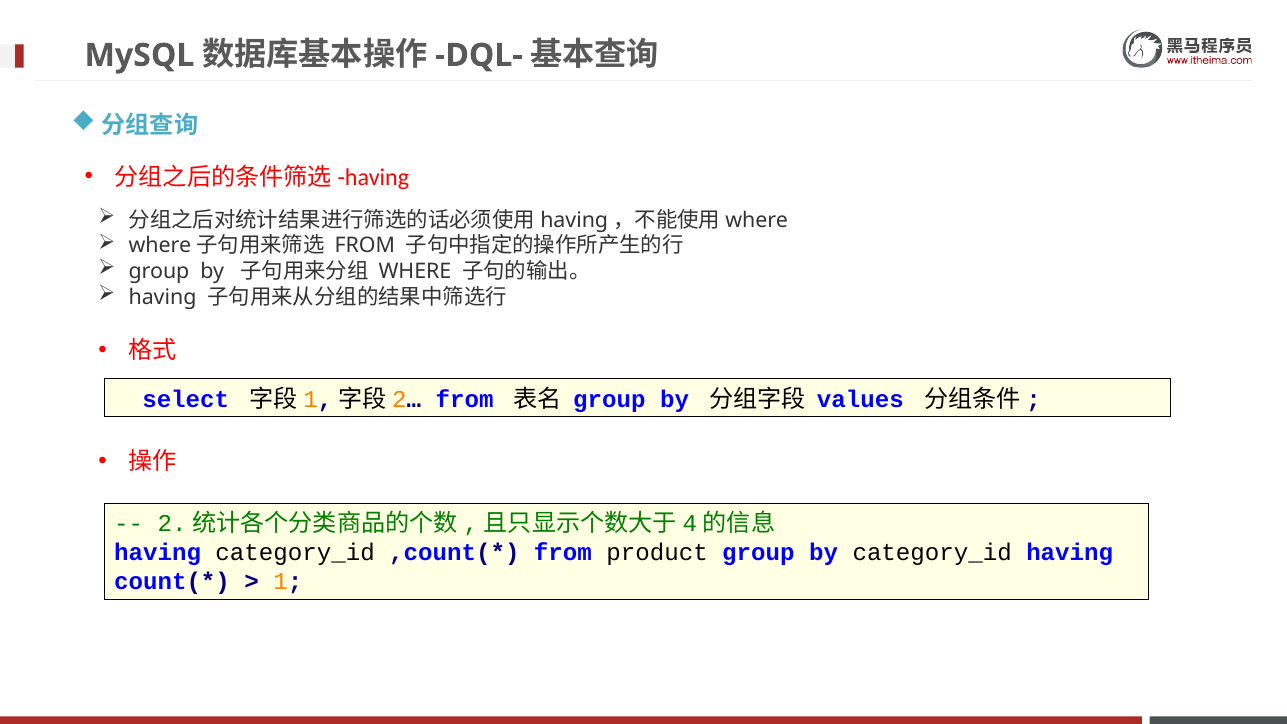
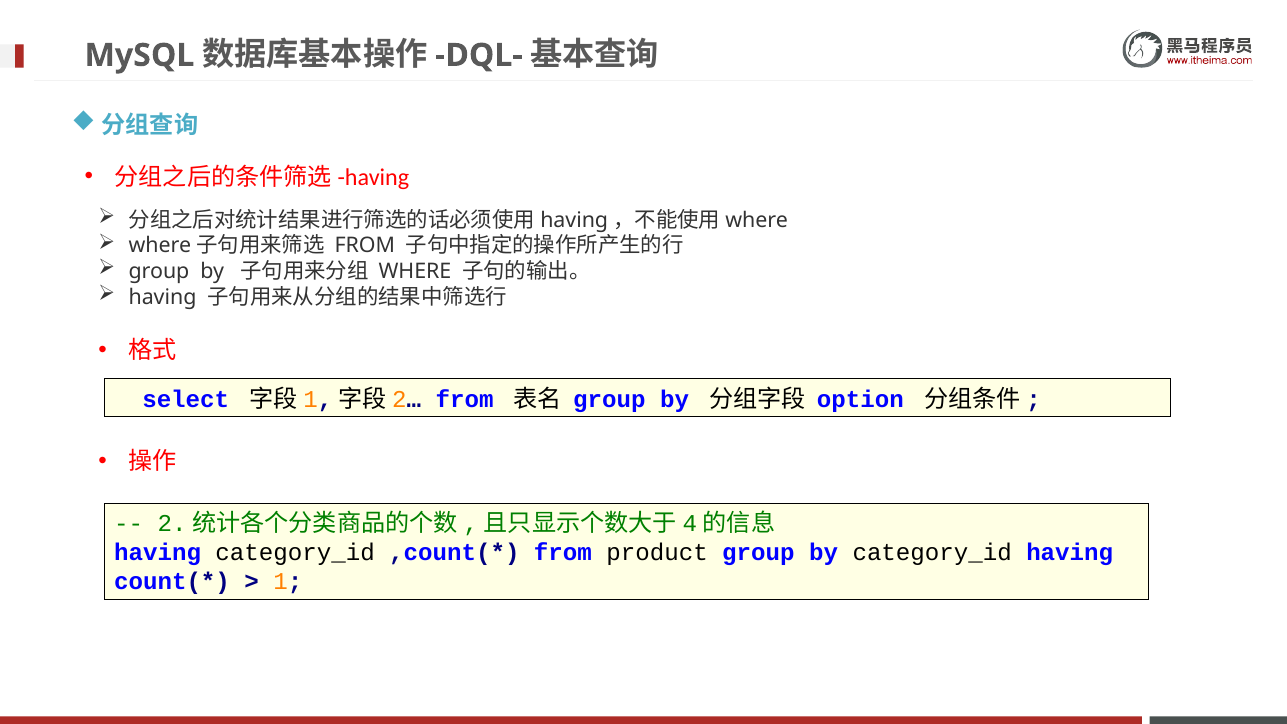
values: values -> option
